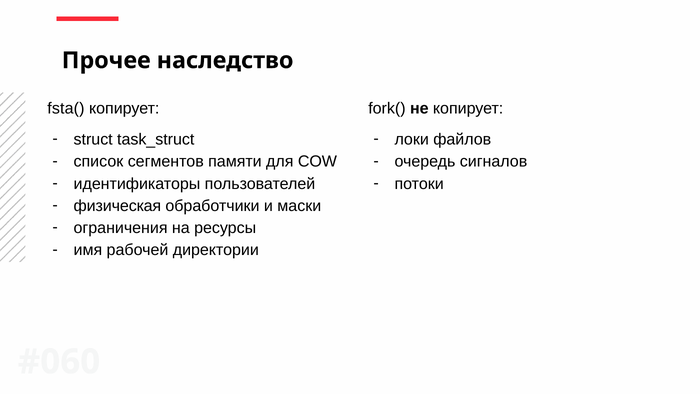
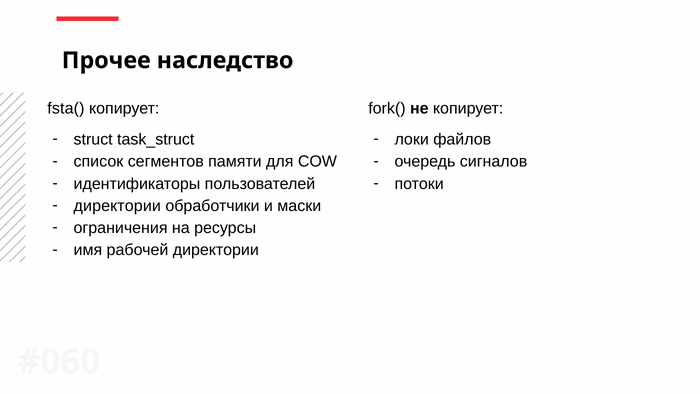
физическая at (117, 206): физическая -> директории
